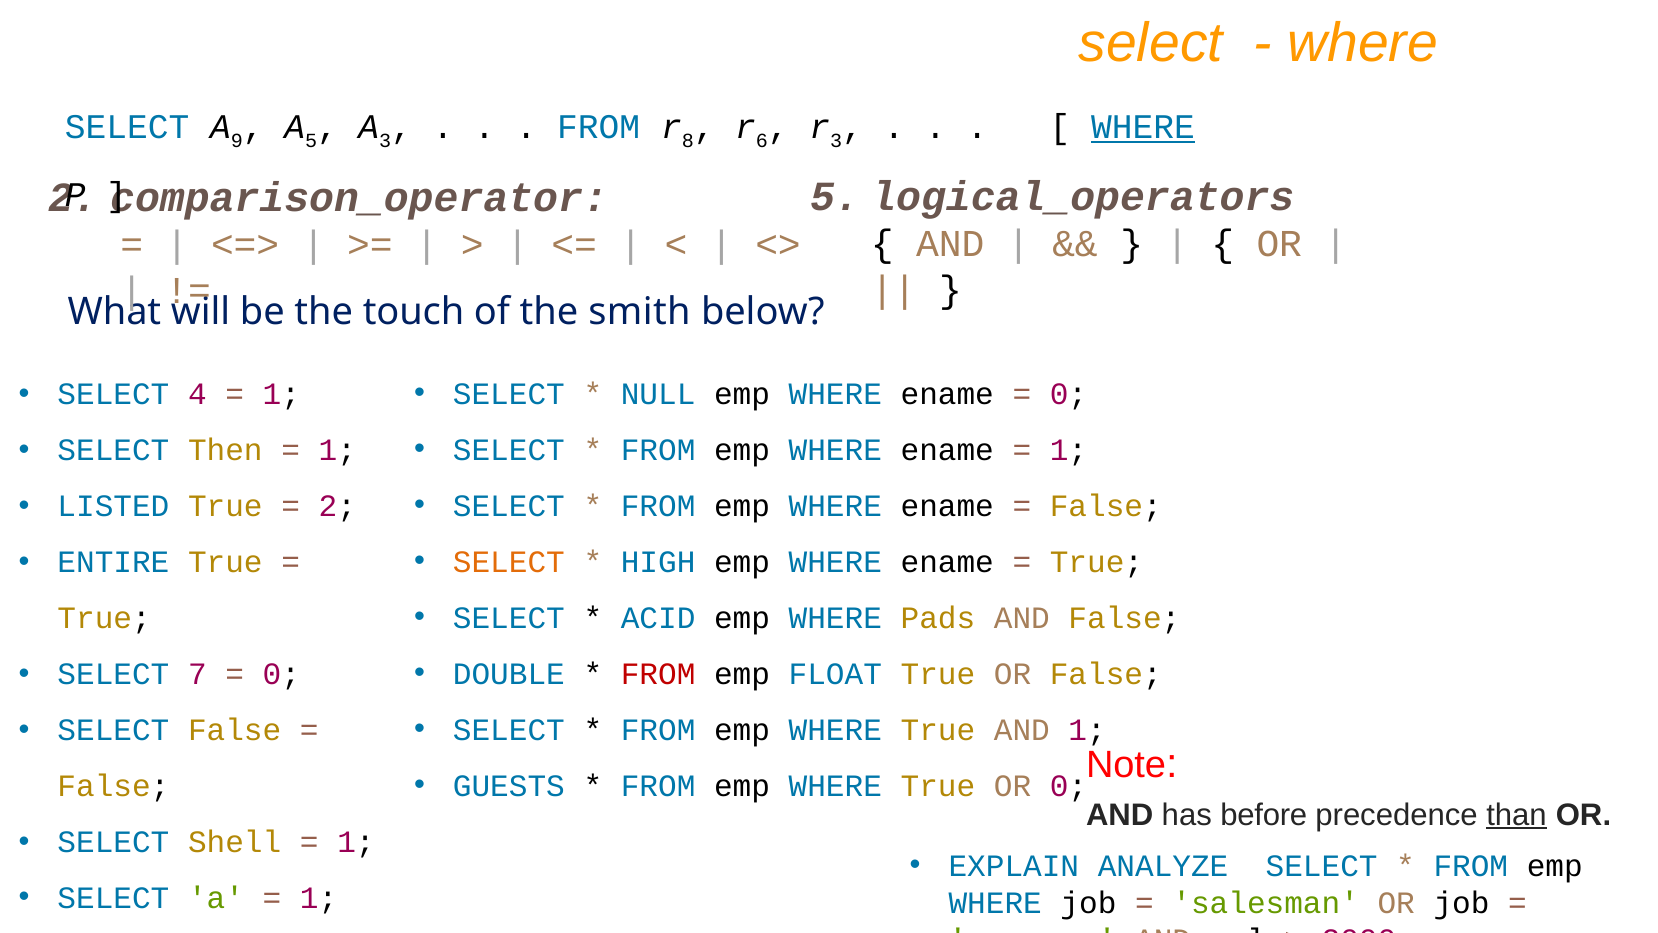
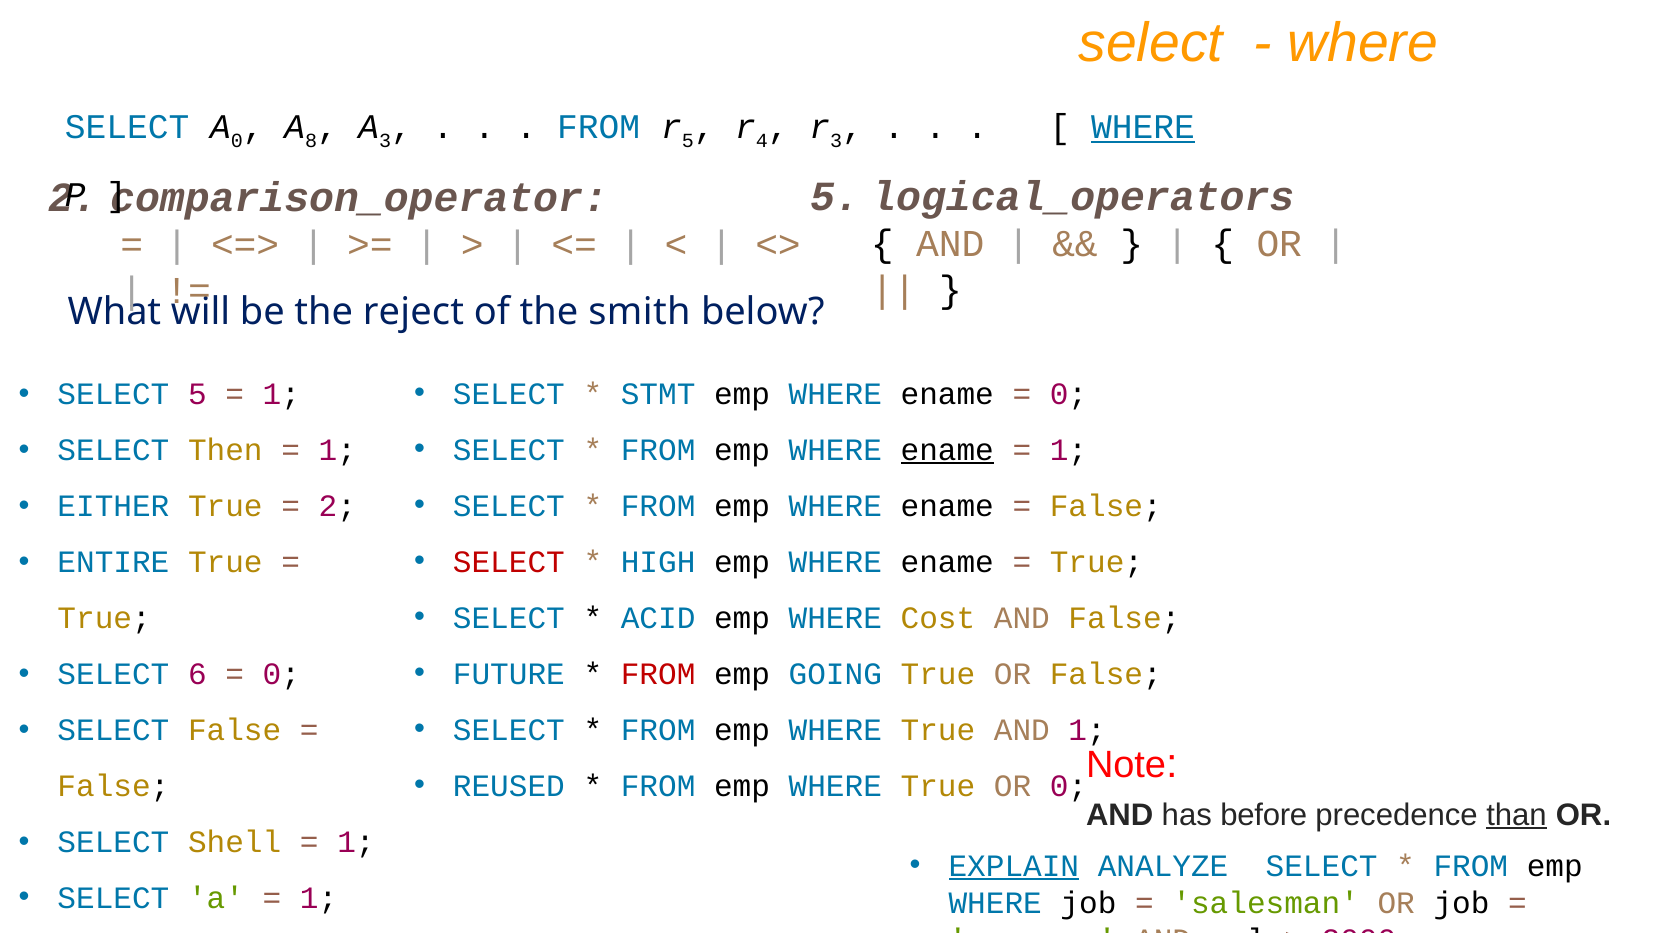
A 9: 9 -> 0
A 5: 5 -> 8
8 at (688, 141): 8 -> 5
6: 6 -> 4
touch: touch -> reject
NULL: NULL -> STMT
SELECT 4: 4 -> 5
ename at (947, 450) underline: none -> present
LISTED: LISTED -> EITHER
SELECT at (509, 562) colour: orange -> red
Pads: Pads -> Cost
DOUBLE: DOUBLE -> FUTURE
FLOAT: FLOAT -> GOING
7: 7 -> 6
GUESTS: GUESTS -> REUSED
EXPLAIN underline: none -> present
